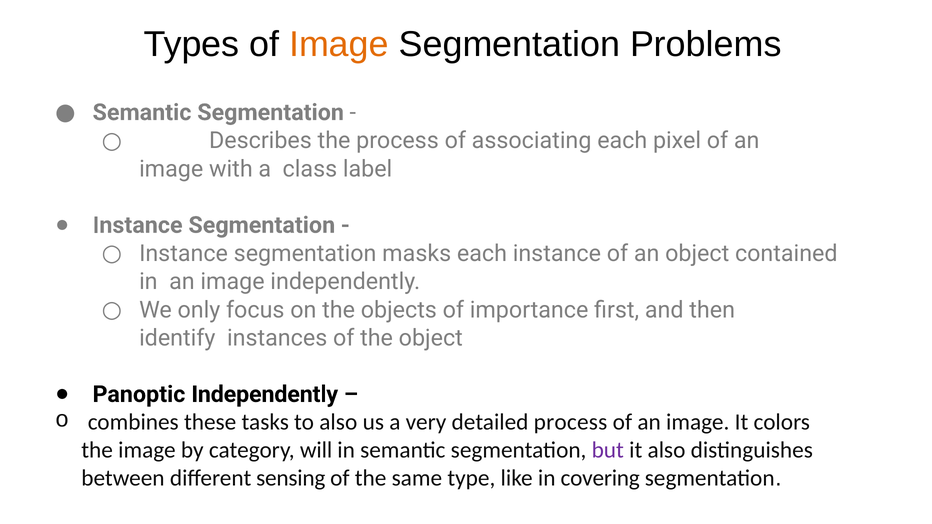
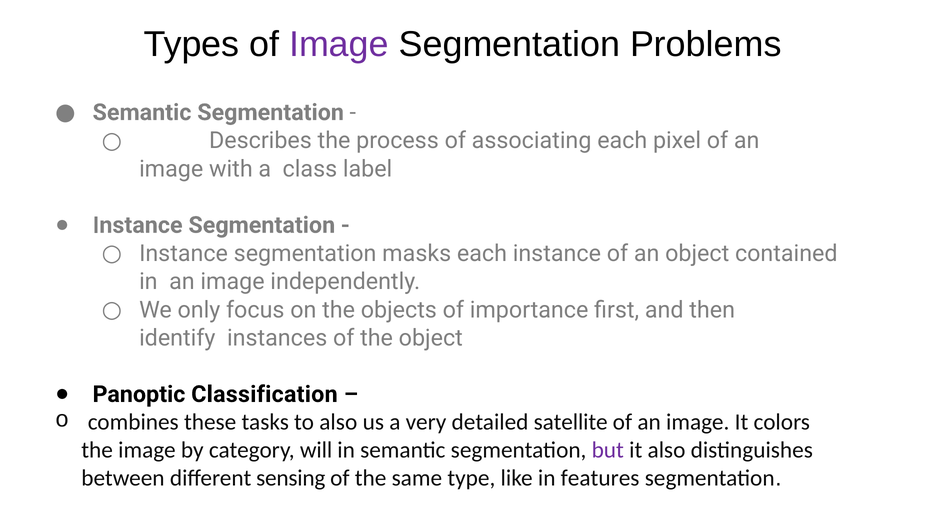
Image at (339, 44) colour: orange -> purple
Panoptic Independently: Independently -> Classification
detailed process: process -> satellite
covering: covering -> features
